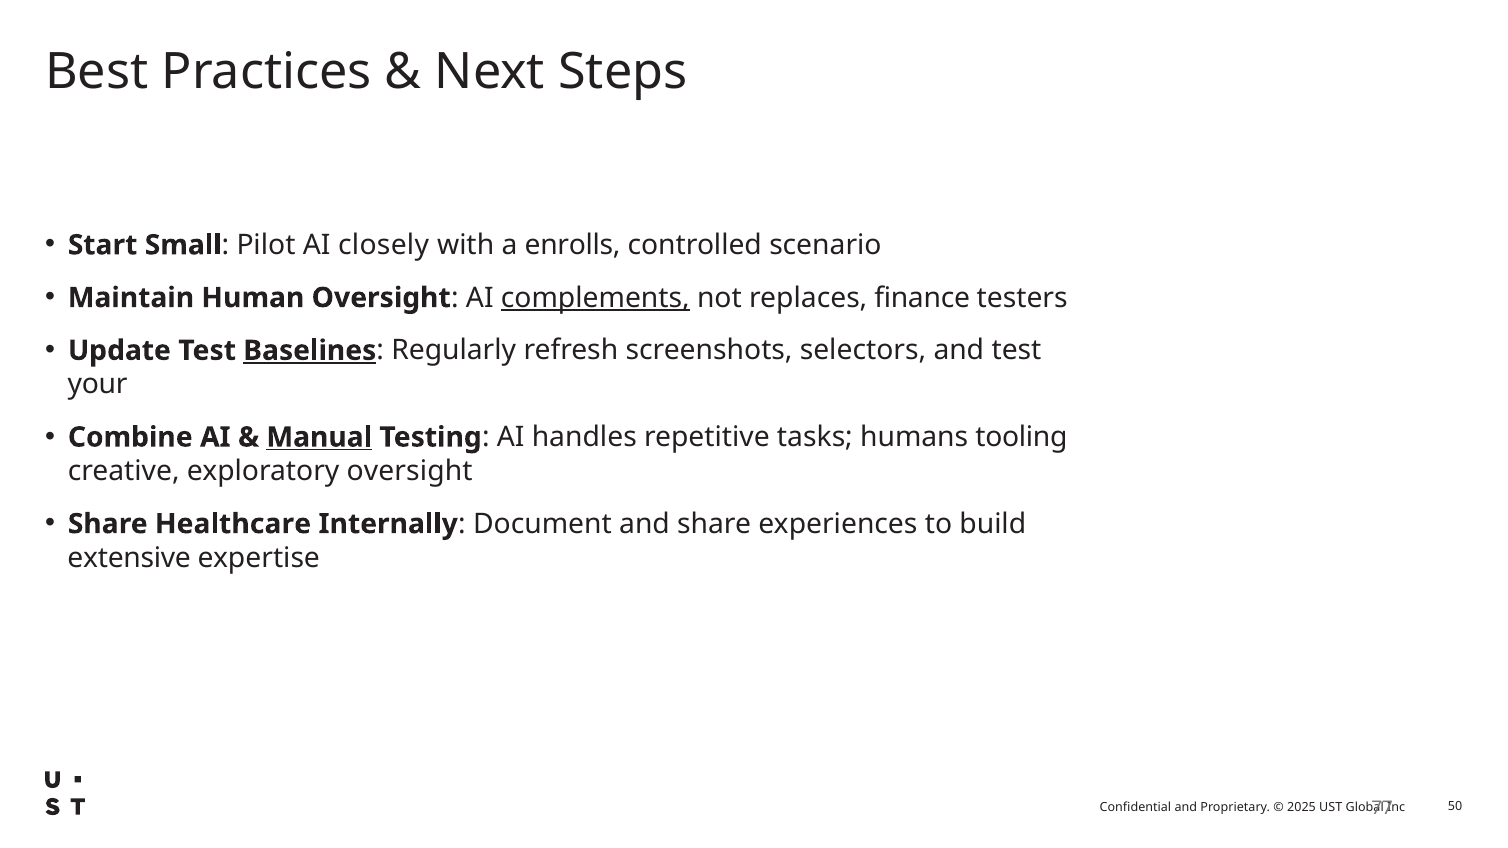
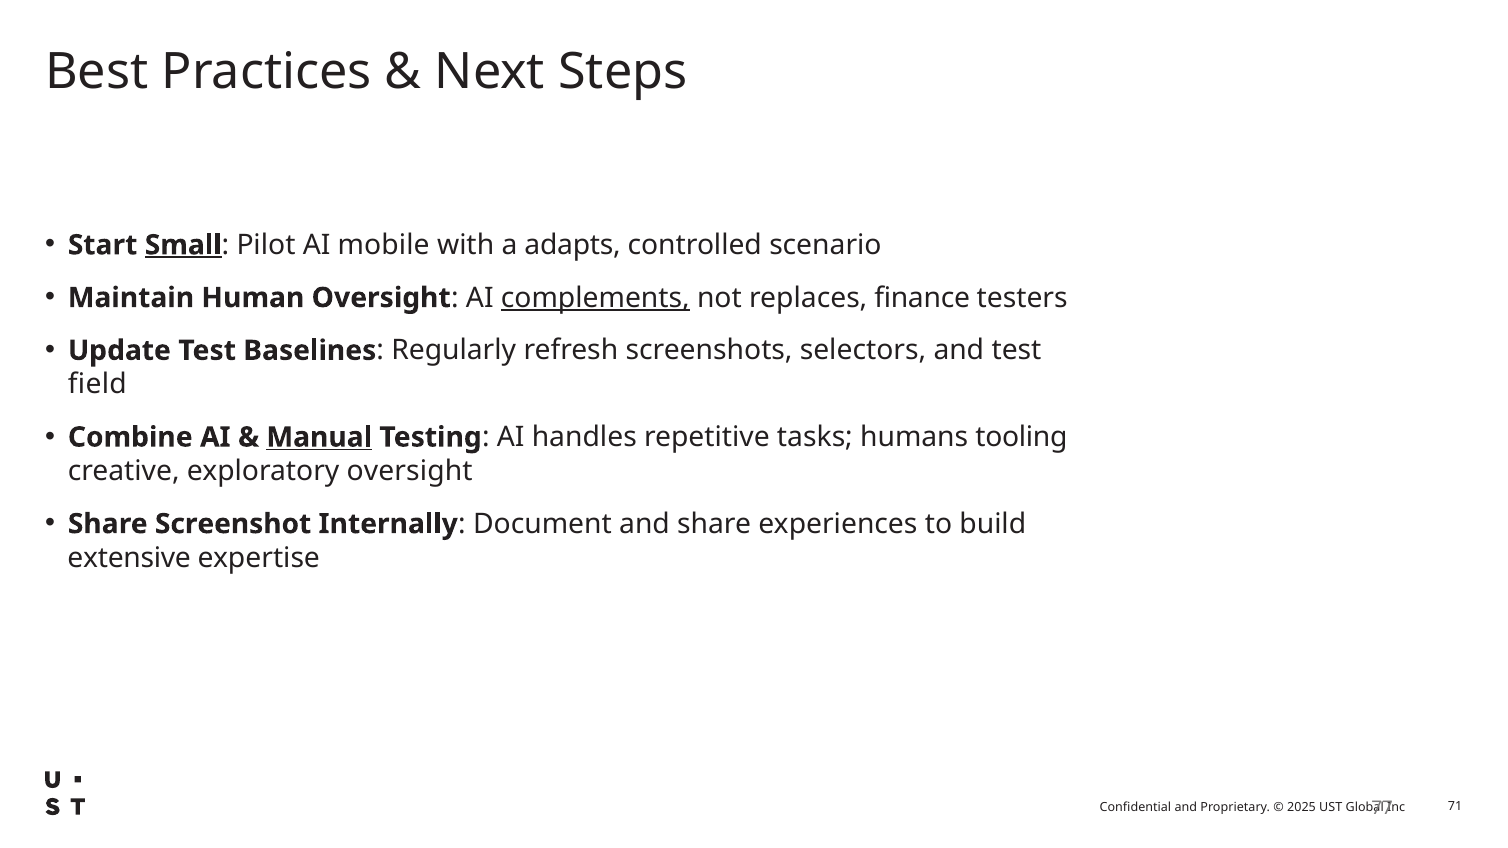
Small underline: none -> present
closely: closely -> mobile
enrolls: enrolls -> adapts
Baselines underline: present -> none
your: your -> field
Healthcare: Healthcare -> Screenshot
50: 50 -> 71
